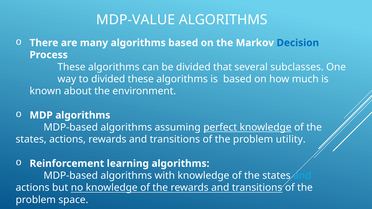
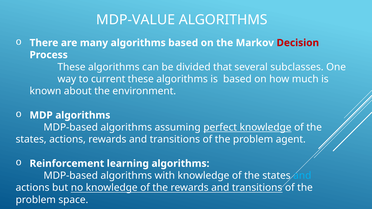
Decision colour: blue -> red
to divided: divided -> current
utility: utility -> agent
